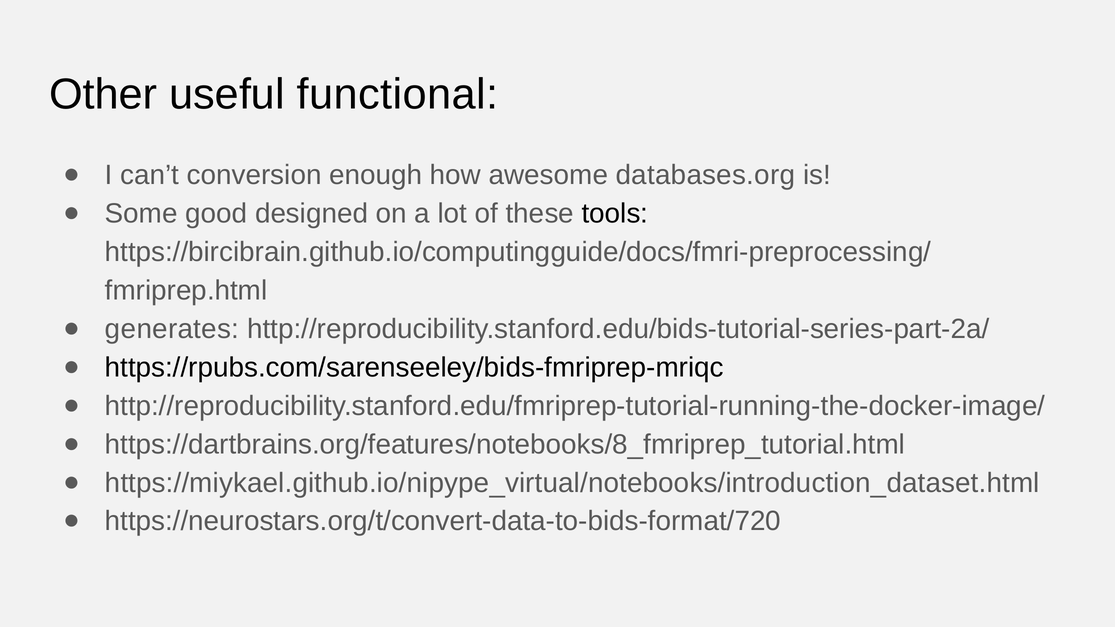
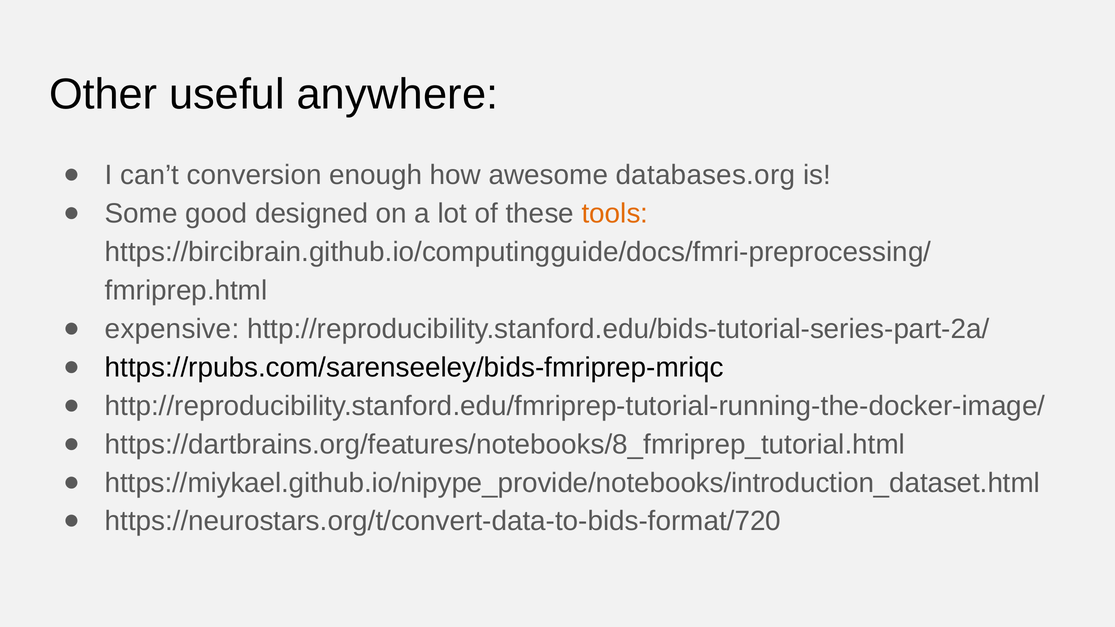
functional: functional -> anywhere
tools colour: black -> orange
generates: generates -> expensive
https://miykael.github.io/nipype_virtual/notebooks/introduction_dataset.html: https://miykael.github.io/nipype_virtual/notebooks/introduction_dataset.html -> https://miykael.github.io/nipype_provide/notebooks/introduction_dataset.html
